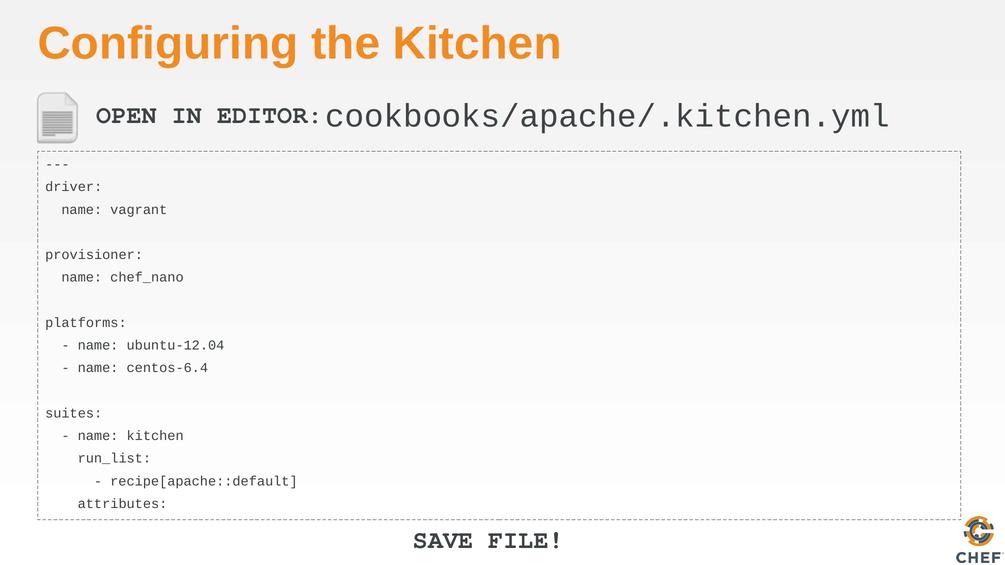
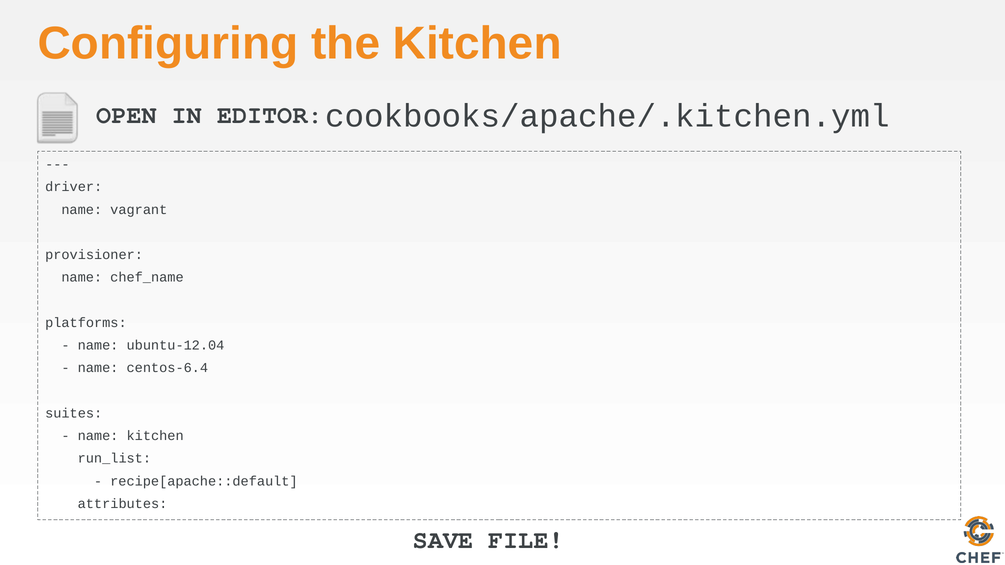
chef_nano: chef_nano -> chef_name
